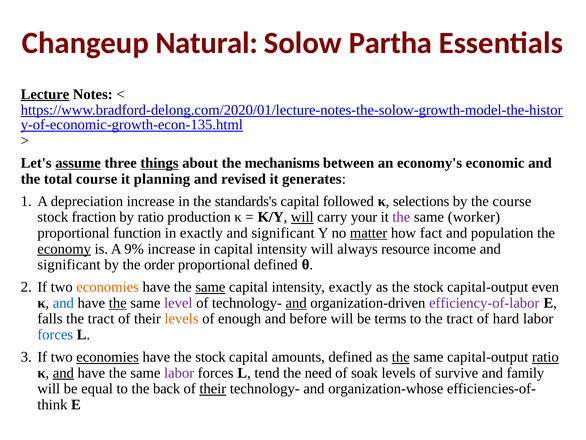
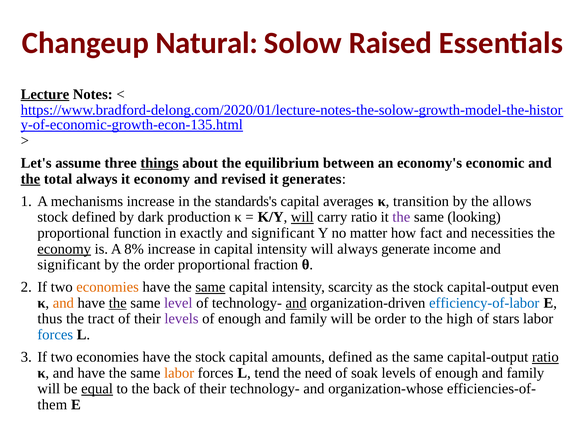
Partha: Partha -> Raised
assume underline: present -> none
mechanisms: mechanisms -> equilibrium
the at (30, 179) underline: none -> present
total course: course -> always
it planning: planning -> economy
depreciation: depreciation -> mechanisms
followed: followed -> averages
selections: selections -> transition
the course: course -> allows
stock fraction: fraction -> defined
by ratio: ratio -> dark
carry your: your -> ratio
worker: worker -> looking
matter underline: present -> none
population: population -> necessities
9%: 9% -> 8%
resource: resource -> generate
proportional defined: defined -> fraction
intensity exactly: exactly -> scarcity
and at (63, 303) colour: blue -> orange
efficiency-of-labor colour: purple -> blue
falls: falls -> thus
levels at (181, 318) colour: orange -> purple
before at (308, 318): before -> family
be terms: terms -> order
to the tract: tract -> high
hard: hard -> stars
economies at (108, 357) underline: present -> none
the at (401, 357) underline: present -> none
and at (63, 373) underline: present -> none
labor at (179, 373) colour: purple -> orange
survive at (457, 373): survive -> enough
equal underline: none -> present
their at (213, 388) underline: present -> none
think: think -> them
